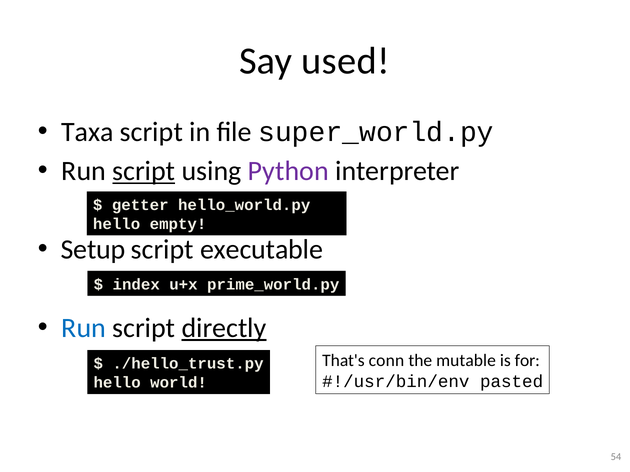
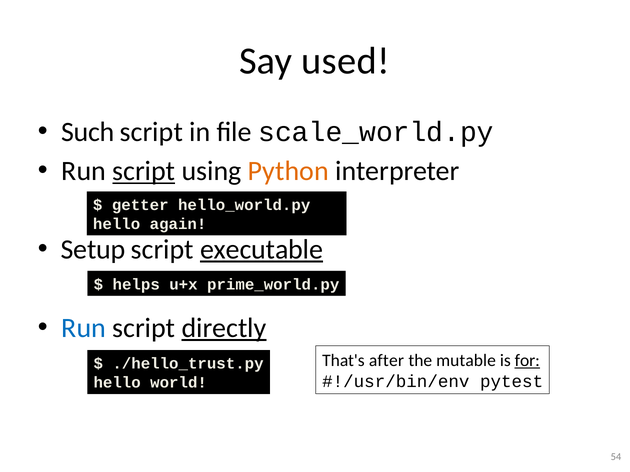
Taxa: Taxa -> Such
super_world.py: super_world.py -> scale_world.py
Python colour: purple -> orange
empty: empty -> again
executable underline: none -> present
index: index -> helps
conn: conn -> after
for underline: none -> present
pasted: pasted -> pytest
